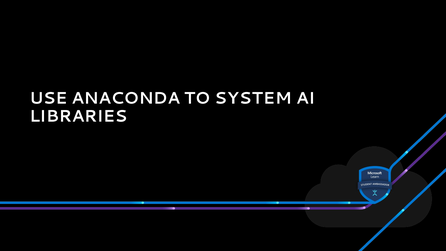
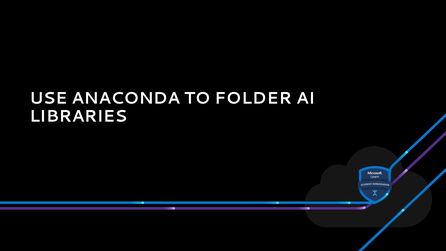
SYSTEM: SYSTEM -> FOLDER
